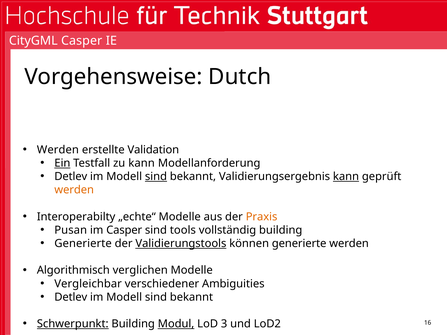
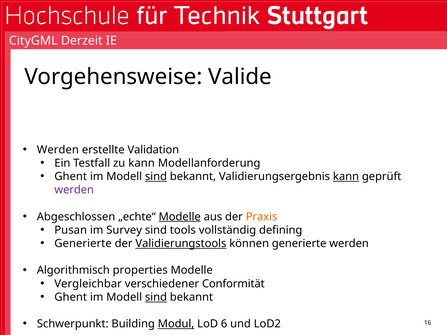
CityGML Casper: Casper -> Derzeit
Dutch: Dutch -> Valide
Ein underline: present -> none
Detlev at (71, 177): Detlev -> Ghent
werden at (74, 190) colour: orange -> purple
Interoperabilty: Interoperabilty -> Abgeschlossen
Modelle at (180, 217) underline: none -> present
im Casper: Casper -> Survey
vollständig building: building -> defining
verglichen: verglichen -> properties
Ambiguities: Ambiguities -> Conformität
Detlev at (71, 297): Detlev -> Ghent
sind at (156, 297) underline: none -> present
Schwerpunkt underline: present -> none
3: 3 -> 6
